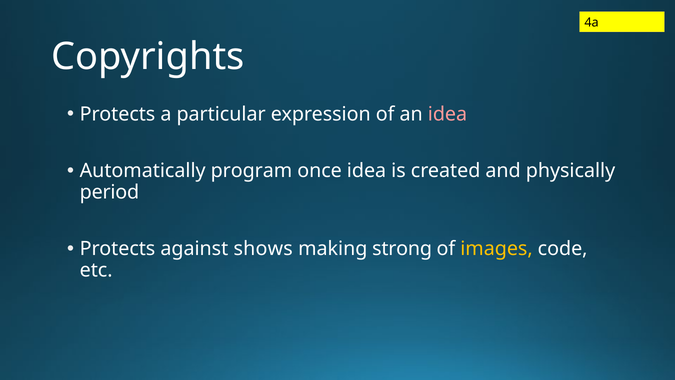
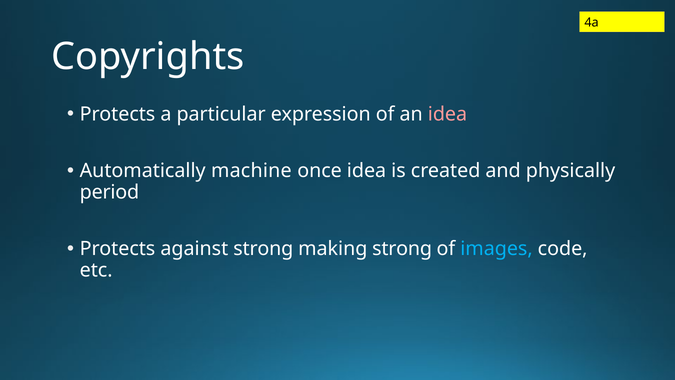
program: program -> machine
against shows: shows -> strong
images colour: yellow -> light blue
